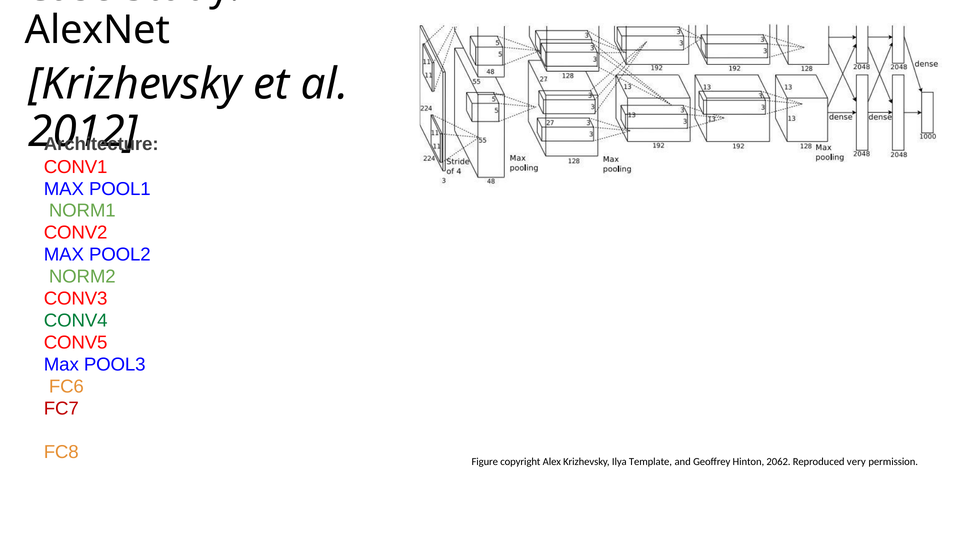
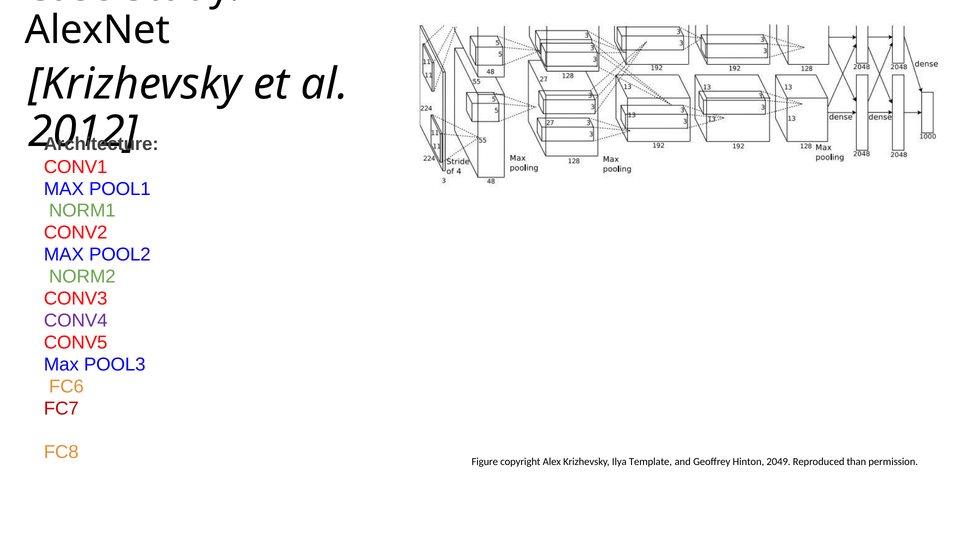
CONV4 colour: green -> purple
2062: 2062 -> 2049
very: very -> than
